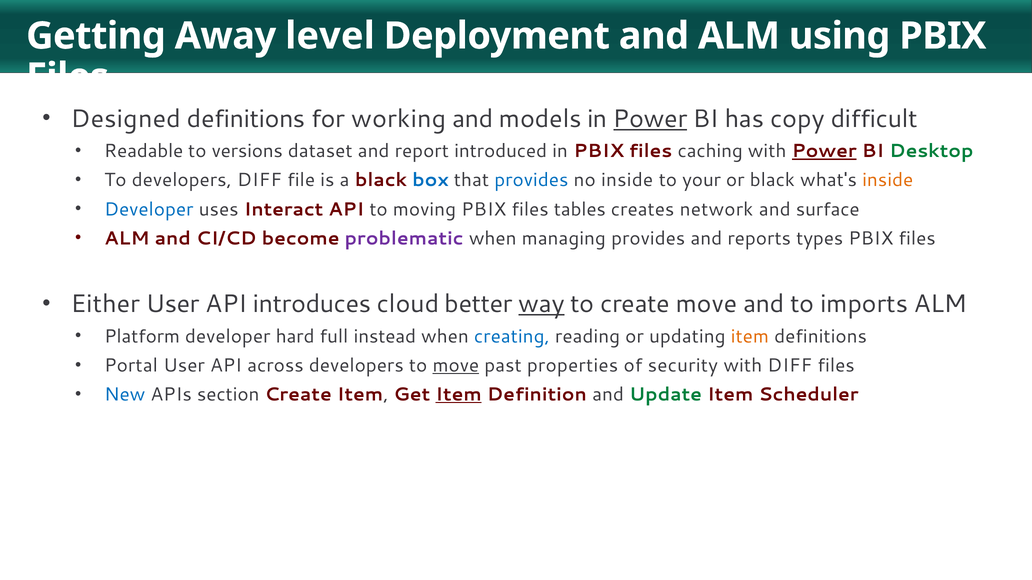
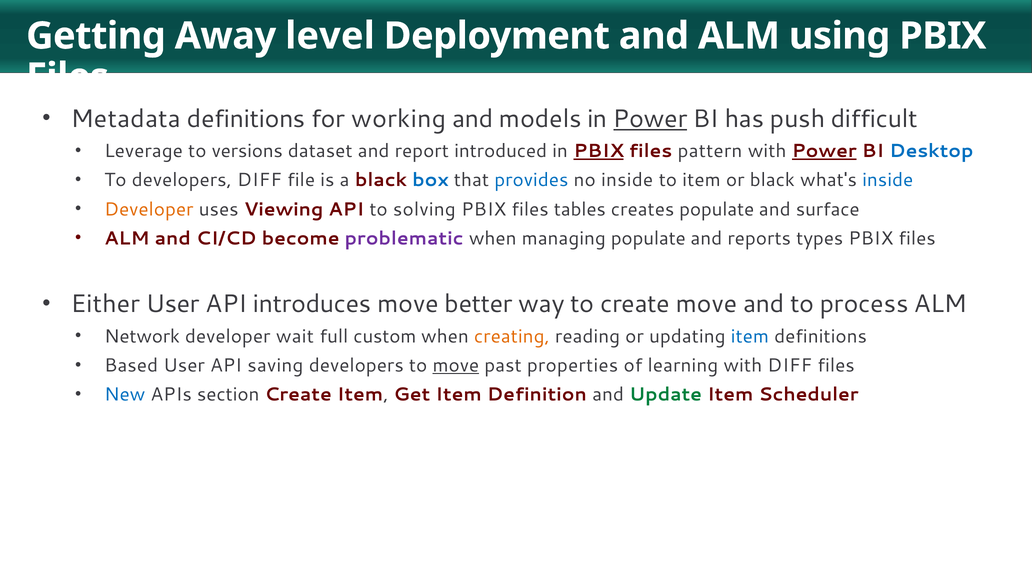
Designed: Designed -> Metadata
copy: copy -> push
Readable: Readable -> Leverage
PBIX at (599, 151) underline: none -> present
caching: caching -> pattern
Desktop colour: green -> blue
to your: your -> item
inside at (888, 180) colour: orange -> blue
Developer at (149, 209) colour: blue -> orange
Interact: Interact -> Viewing
moving: moving -> solving
creates network: network -> populate
managing provides: provides -> populate
introduces cloud: cloud -> move
way underline: present -> none
imports: imports -> process
Platform: Platform -> Network
hard: hard -> wait
instead: instead -> custom
creating colour: blue -> orange
item at (750, 337) colour: orange -> blue
Portal: Portal -> Based
across: across -> saving
security: security -> learning
Item at (459, 395) underline: present -> none
